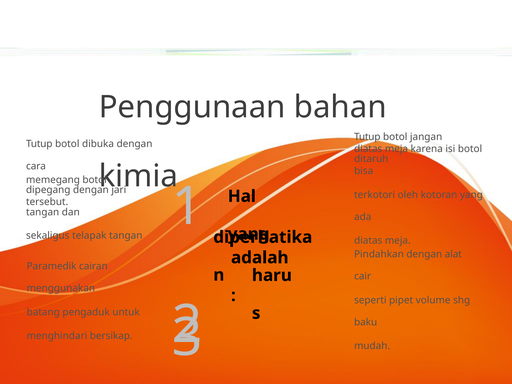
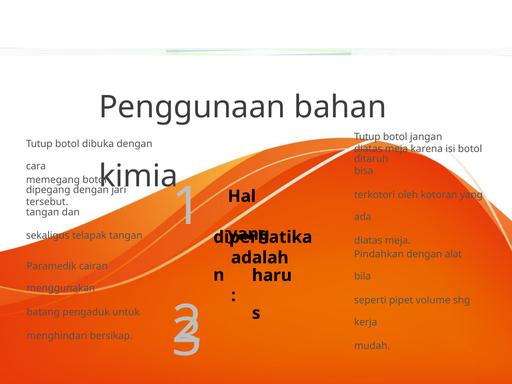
cair: cair -> bila
baku: baku -> kerja
